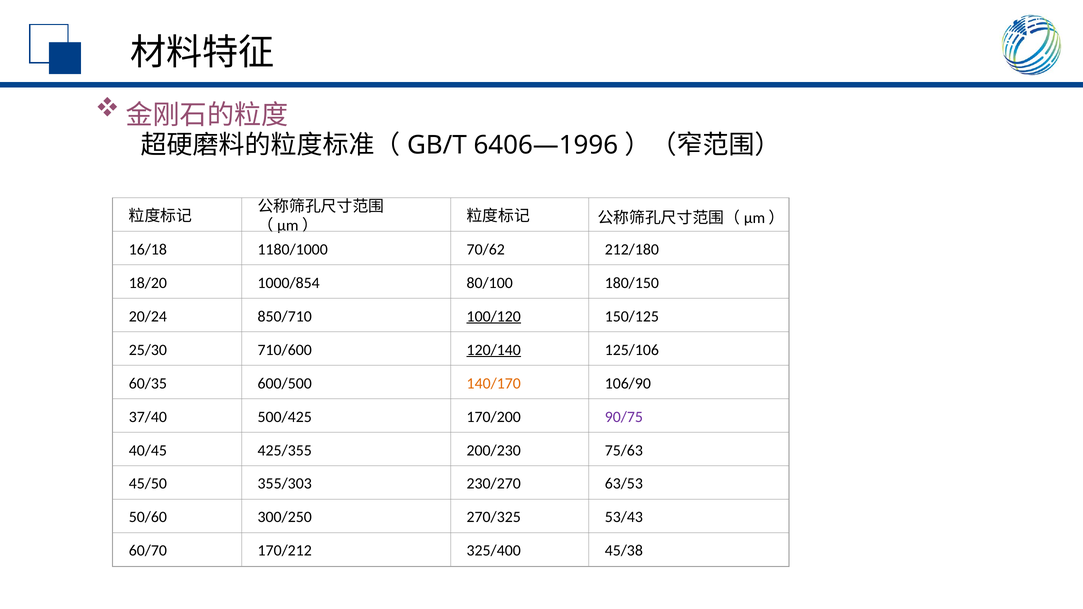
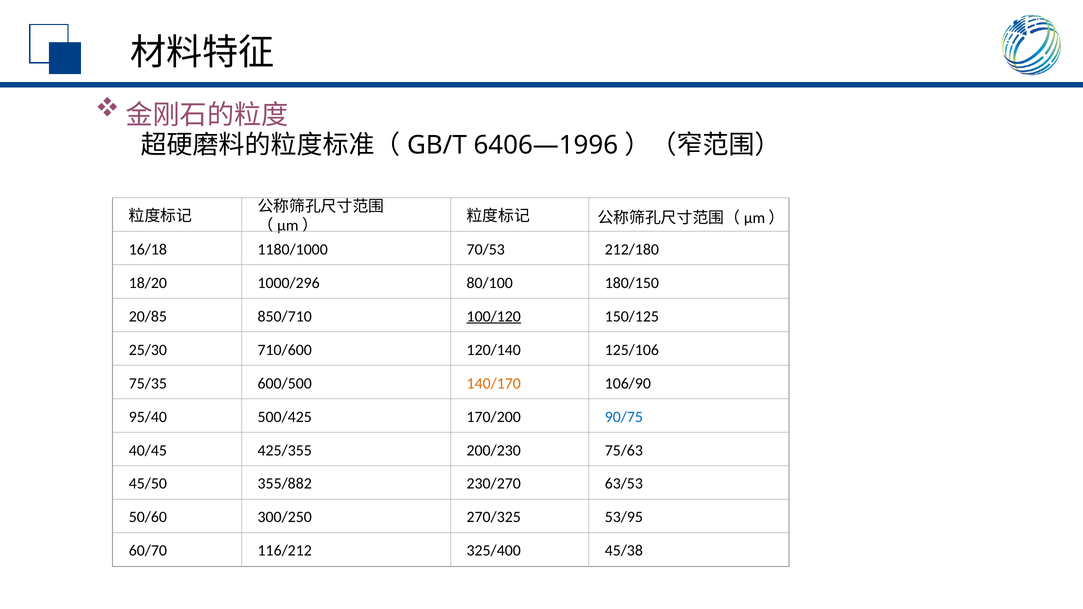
70/62: 70/62 -> 70/53
1000/854: 1000/854 -> 1000/296
20/24: 20/24 -> 20/85
120/140 underline: present -> none
60/35: 60/35 -> 75/35
37/40: 37/40 -> 95/40
90/75 colour: purple -> blue
355/303: 355/303 -> 355/882
53/43: 53/43 -> 53/95
170/212: 170/212 -> 116/212
